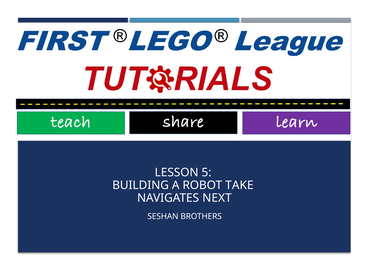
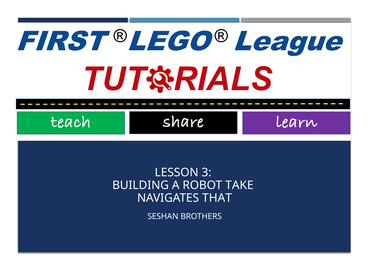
5: 5 -> 3
NEXT: NEXT -> THAT
